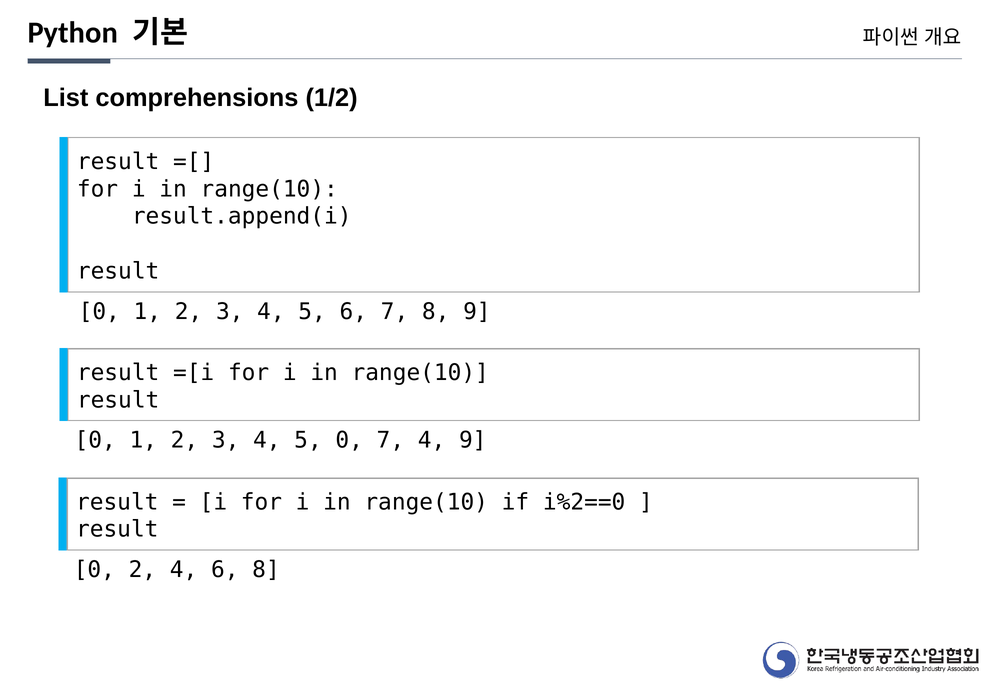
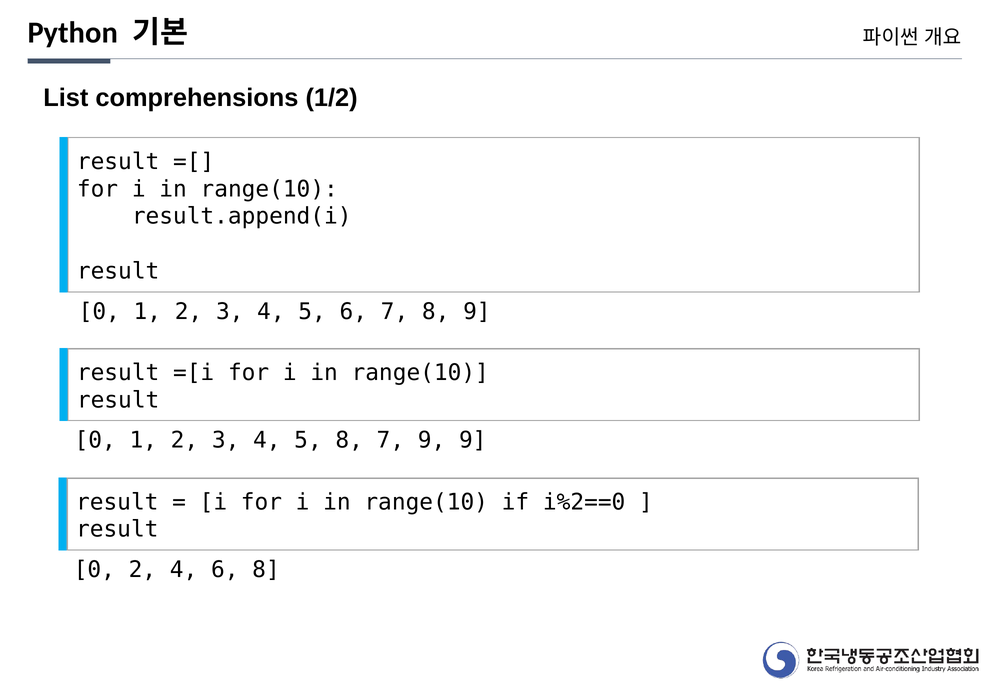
5 0: 0 -> 8
7 4: 4 -> 9
